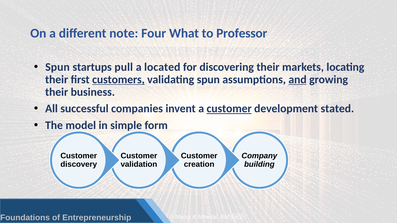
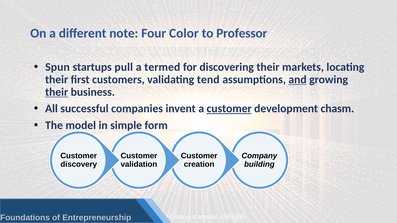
What: What -> Color
located: located -> termed
customers underline: present -> none
validating spun: spun -> tend
their at (57, 92) underline: none -> present
stated: stated -> chasm
